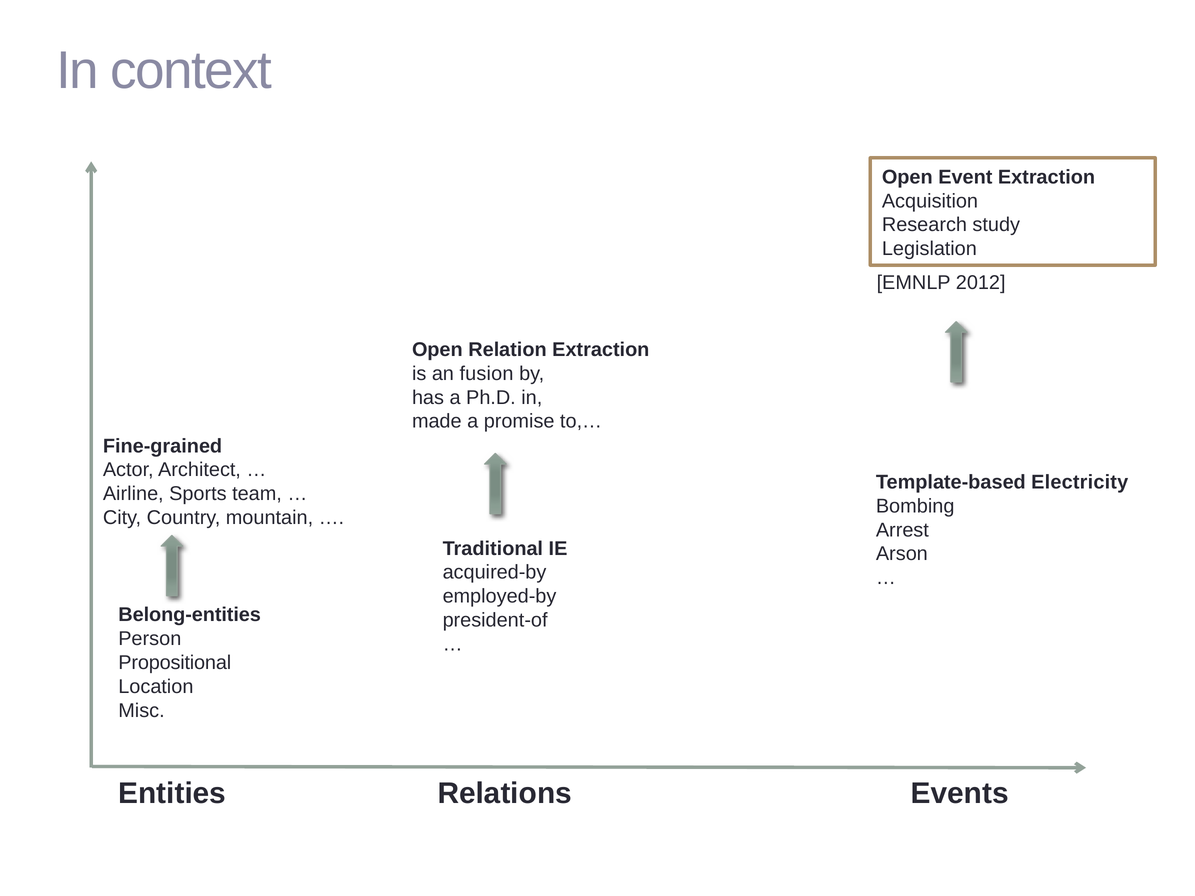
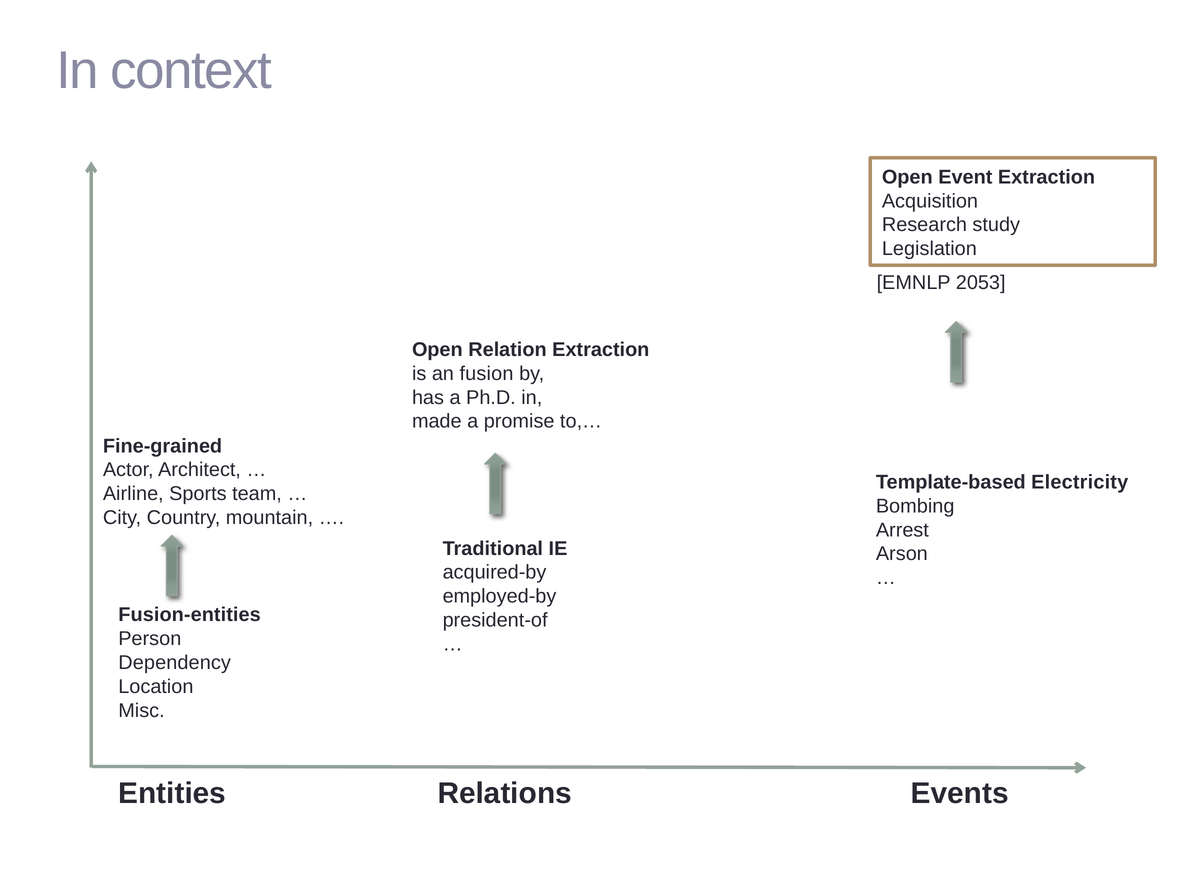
2012: 2012 -> 2053
Belong-entities: Belong-entities -> Fusion-entities
Propositional: Propositional -> Dependency
